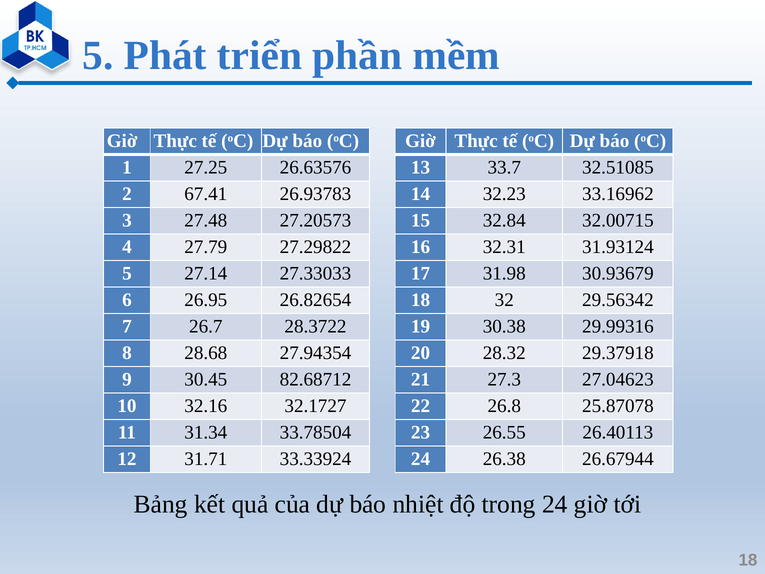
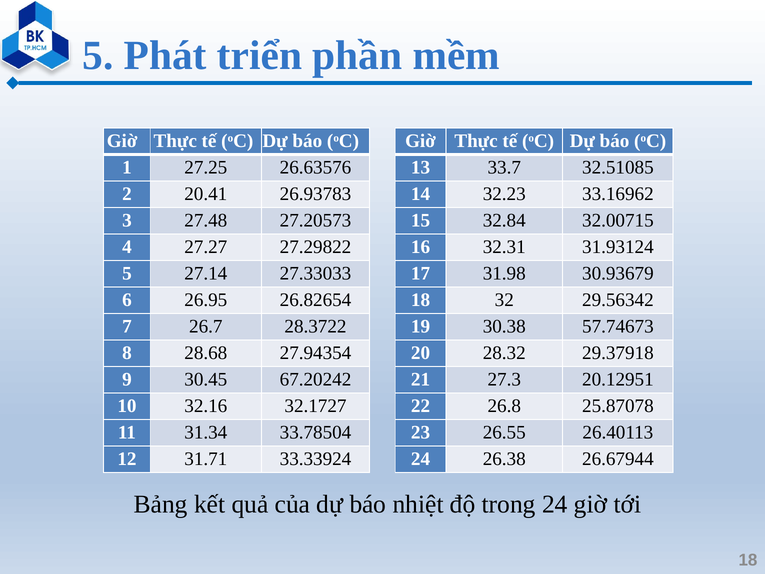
67.41: 67.41 -> 20.41
27.79: 27.79 -> 27.27
29.99316: 29.99316 -> 57.74673
82.68712: 82.68712 -> 67.20242
27.04623: 27.04623 -> 20.12951
